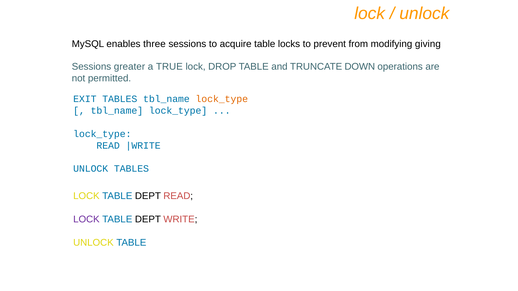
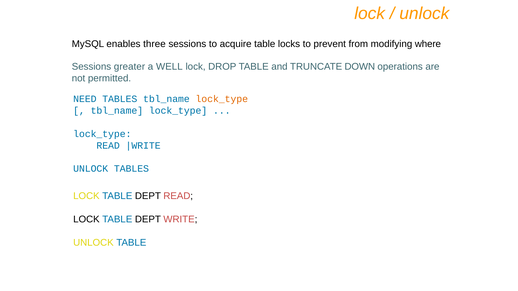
giving: giving -> where
TRUE: TRUE -> WELL
EXIT: EXIT -> NEED
LOCK at (86, 219) colour: purple -> black
